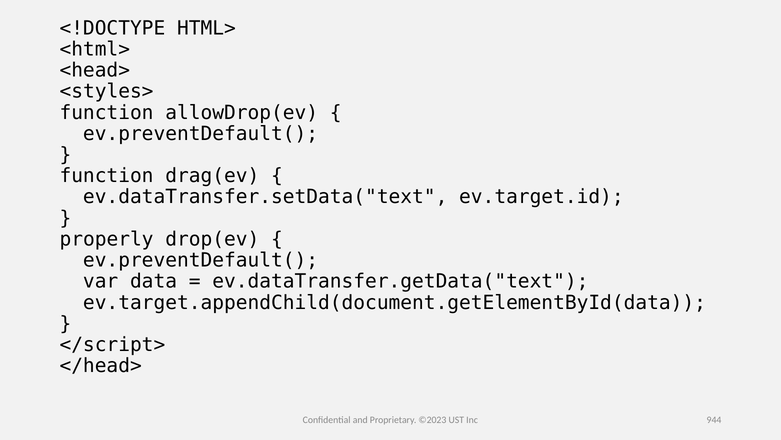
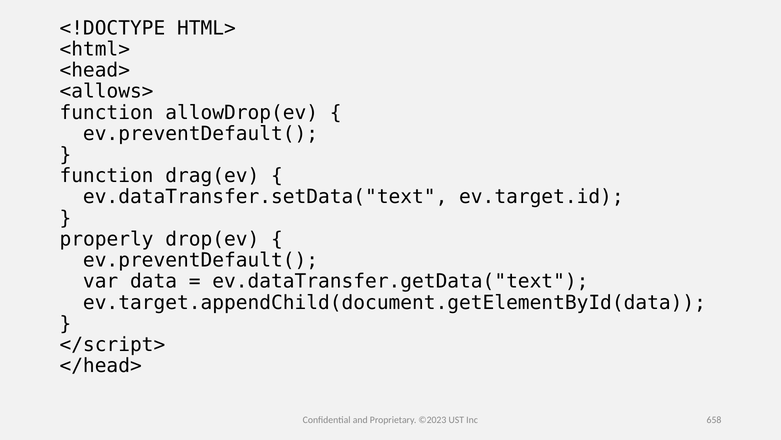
<styles>: <styles> -> <allows>
944: 944 -> 658
